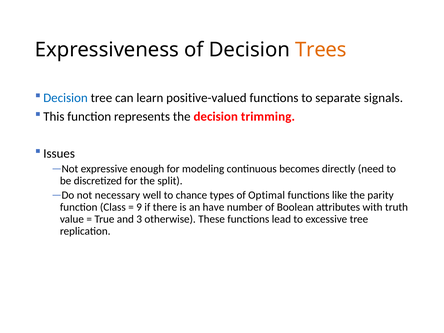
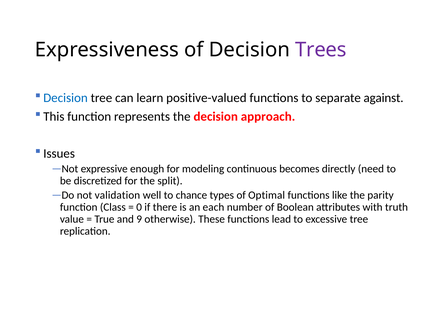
Trees colour: orange -> purple
signals: signals -> against
trimming: trimming -> approach
necessary: necessary -> validation
9: 9 -> 0
have: have -> each
3: 3 -> 9
